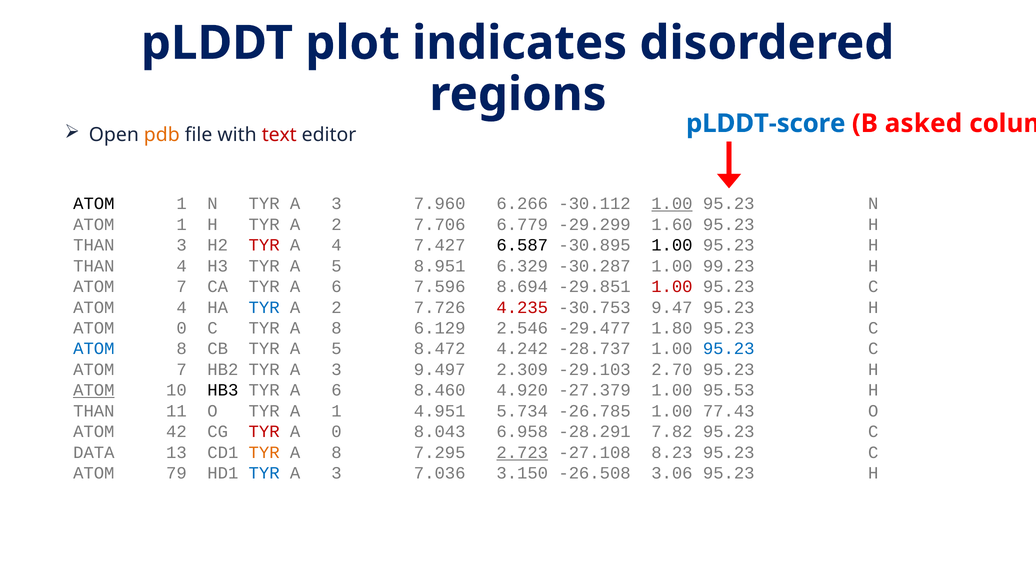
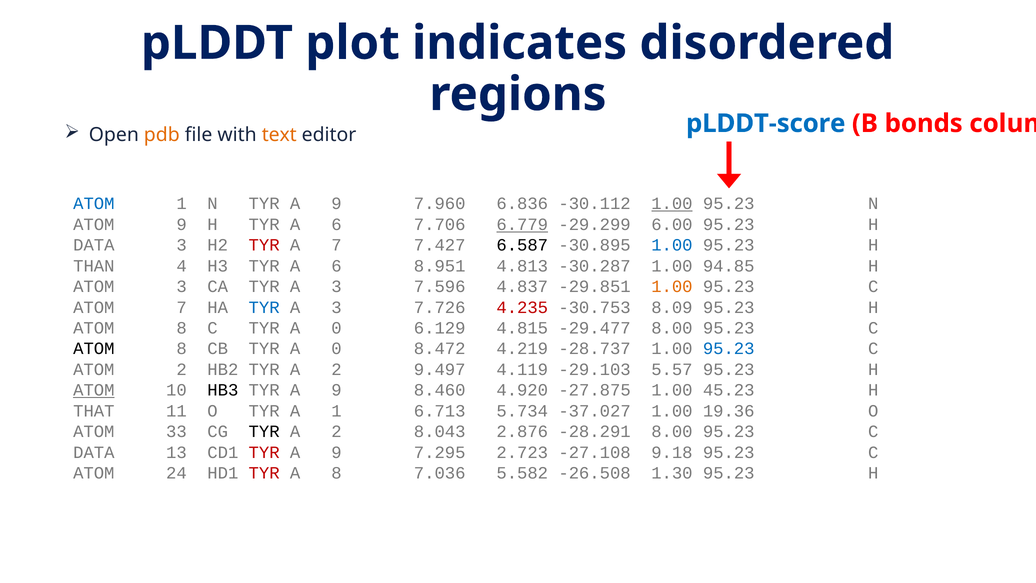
asked: asked -> bonds
text colour: red -> orange
ATOM at (94, 204) colour: black -> blue
N TYR A 3: 3 -> 9
6.266: 6.266 -> 6.836
1 at (182, 224): 1 -> 9
H TYR A 2: 2 -> 6
6.779 underline: none -> present
1.60: 1.60 -> 6.00
THAN at (94, 245): THAN -> DATA
A 4: 4 -> 7
1.00 at (672, 245) colour: black -> blue
H3 TYR A 5: 5 -> 6
6.329: 6.329 -> 4.813
99.23: 99.23 -> 94.85
7 at (182, 287): 7 -> 3
CA TYR A 6: 6 -> 3
8.694: 8.694 -> 4.837
1.00 at (672, 287) colour: red -> orange
ATOM 4: 4 -> 7
2 at (336, 307): 2 -> 3
9.47: 9.47 -> 8.09
0 at (182, 328): 0 -> 8
C TYR A 8: 8 -> 0
2.546: 2.546 -> 4.815
-29.477 1.80: 1.80 -> 8.00
ATOM at (94, 349) colour: blue -> black
CB TYR A 5: 5 -> 0
4.242: 4.242 -> 4.219
7 at (182, 369): 7 -> 2
HB2 TYR A 3: 3 -> 2
2.309: 2.309 -> 4.119
2.70: 2.70 -> 5.57
6 at (336, 390): 6 -> 9
-27.379: -27.379 -> -27.875
95.53: 95.53 -> 45.23
THAN at (94, 411): THAN -> THAT
4.951: 4.951 -> 6.713
-26.785: -26.785 -> -37.027
77.43: 77.43 -> 19.36
42: 42 -> 33
TYR at (264, 431) colour: red -> black
0 at (336, 431): 0 -> 2
6.958: 6.958 -> 2.876
-28.291 7.82: 7.82 -> 8.00
TYR at (264, 452) colour: orange -> red
8 at (336, 452): 8 -> 9
2.723 underline: present -> none
8.23: 8.23 -> 9.18
79: 79 -> 24
TYR at (264, 473) colour: blue -> red
3 at (336, 473): 3 -> 8
3.150: 3.150 -> 5.582
3.06: 3.06 -> 1.30
